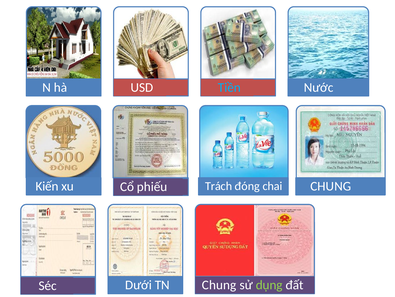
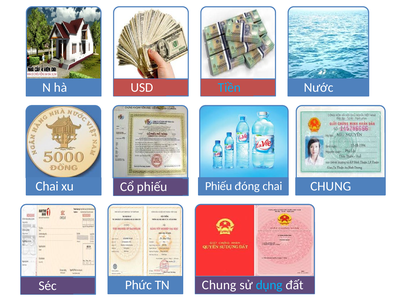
Kiến at (47, 186): Kiến -> Chai
Trách at (219, 186): Trách -> Phiếu
Dưới: Dưới -> Phức
dụng colour: light green -> light blue
